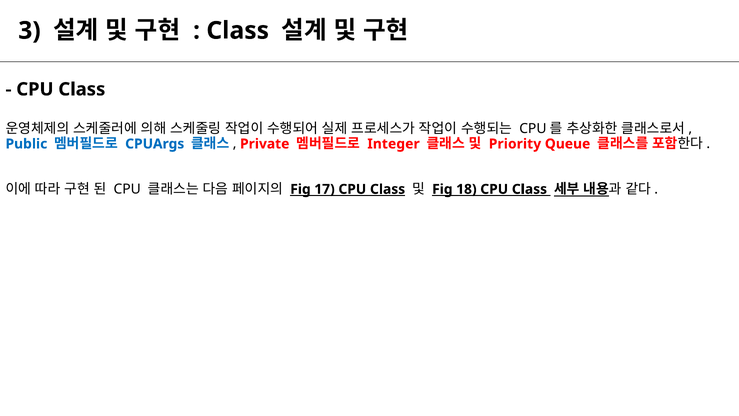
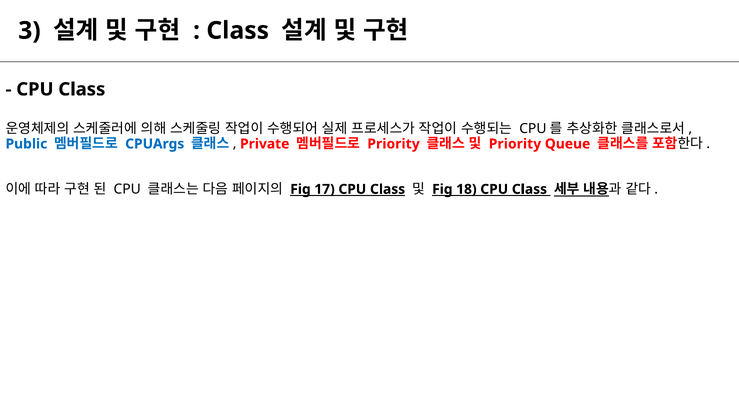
Integer at (394, 144): Integer -> Priority
